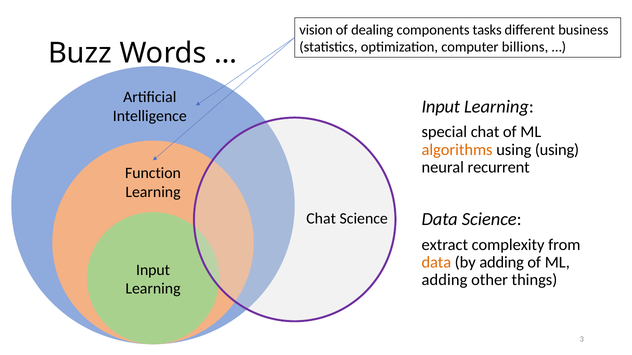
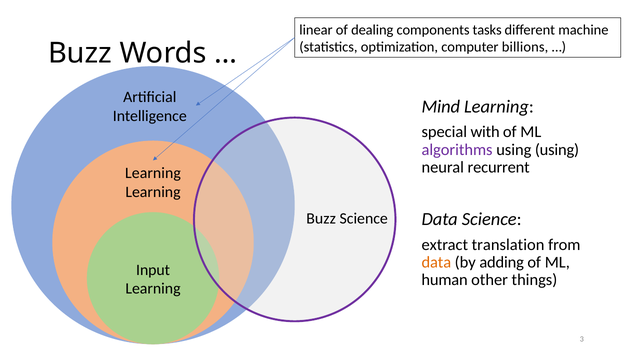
vision: vision -> linear
business: business -> machine
Input at (441, 107): Input -> Mind
special chat: chat -> with
algorithms colour: orange -> purple
Function at (153, 173): Function -> Learning
Chat at (321, 219): Chat -> Buzz
complexity: complexity -> translation
adding at (444, 280): adding -> human
